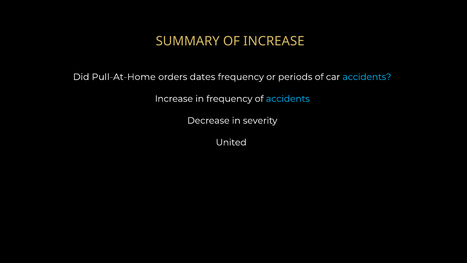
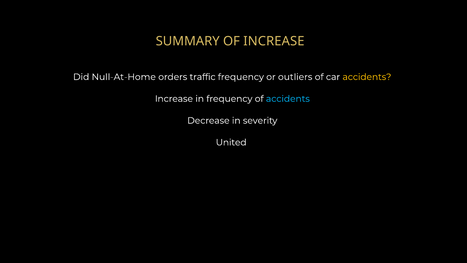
Pull-At-Home: Pull-At-Home -> Null-At-Home
dates: dates -> traffic
periods: periods -> outliers
accidents at (367, 77) colour: light blue -> yellow
